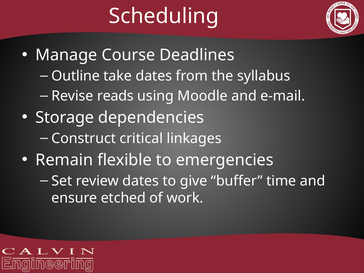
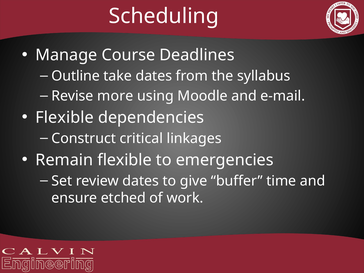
reads: reads -> more
Storage at (65, 117): Storage -> Flexible
